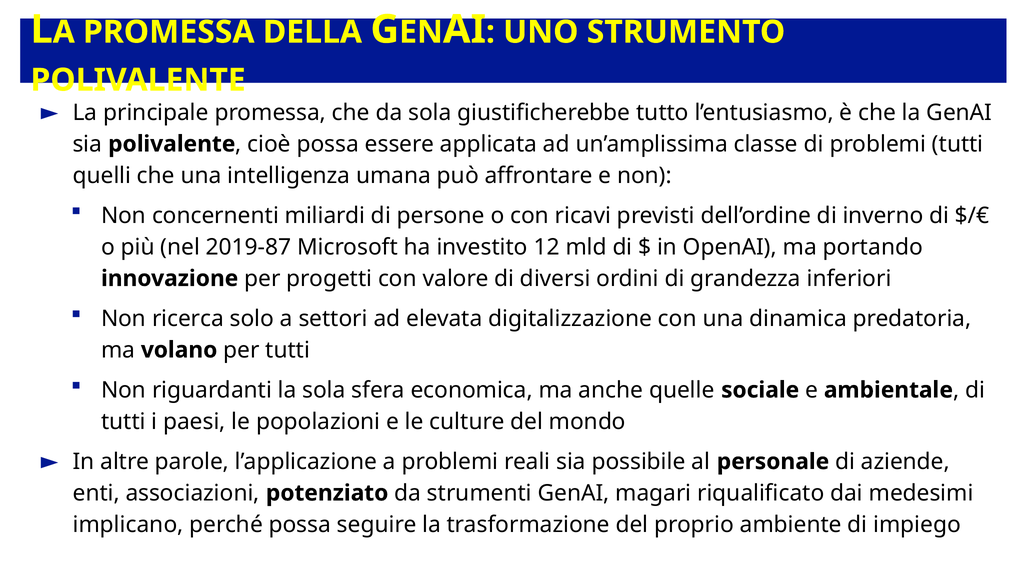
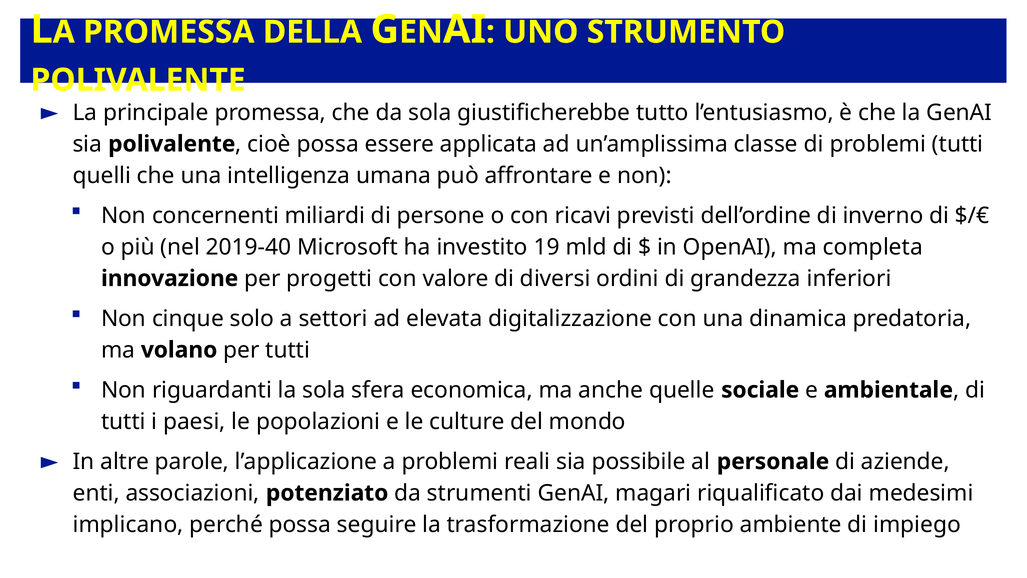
2019-87: 2019-87 -> 2019-40
12: 12 -> 19
portando: portando -> completa
ricerca: ricerca -> cinque
